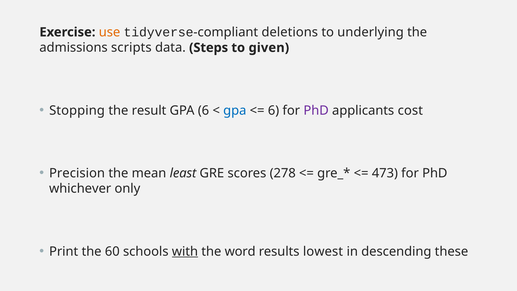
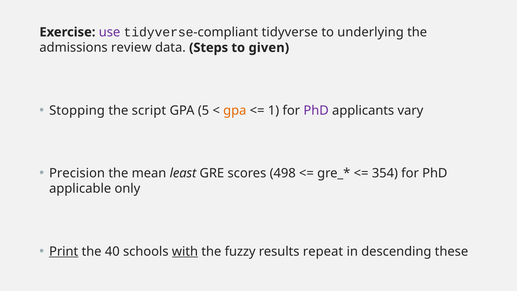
use colour: orange -> purple
deletions at (290, 32): deletions -> tidyverse
scripts: scripts -> review
result: result -> script
GPA 6: 6 -> 5
gpa at (235, 110) colour: blue -> orange
6 at (273, 110): 6 -> 1
cost: cost -> vary
278: 278 -> 498
473: 473 -> 354
whichever: whichever -> applicable
Print underline: none -> present
60: 60 -> 40
word: word -> fuzzy
lowest: lowest -> repeat
